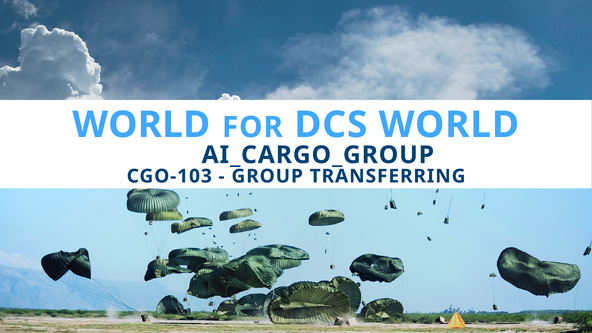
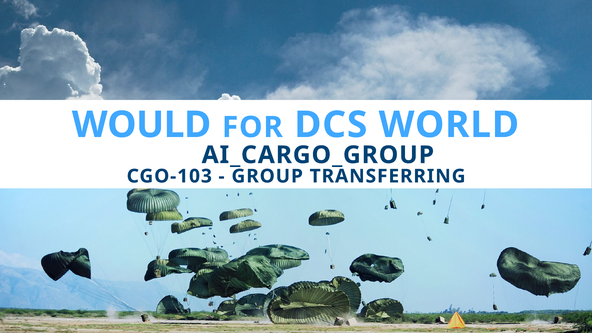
WORLD at (141, 125): WORLD -> WOULD
